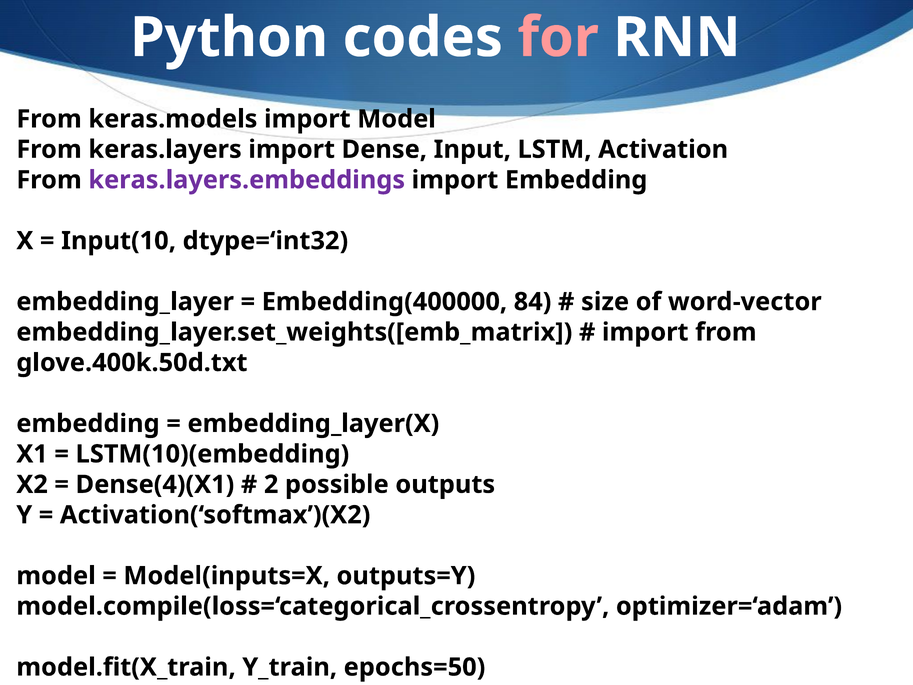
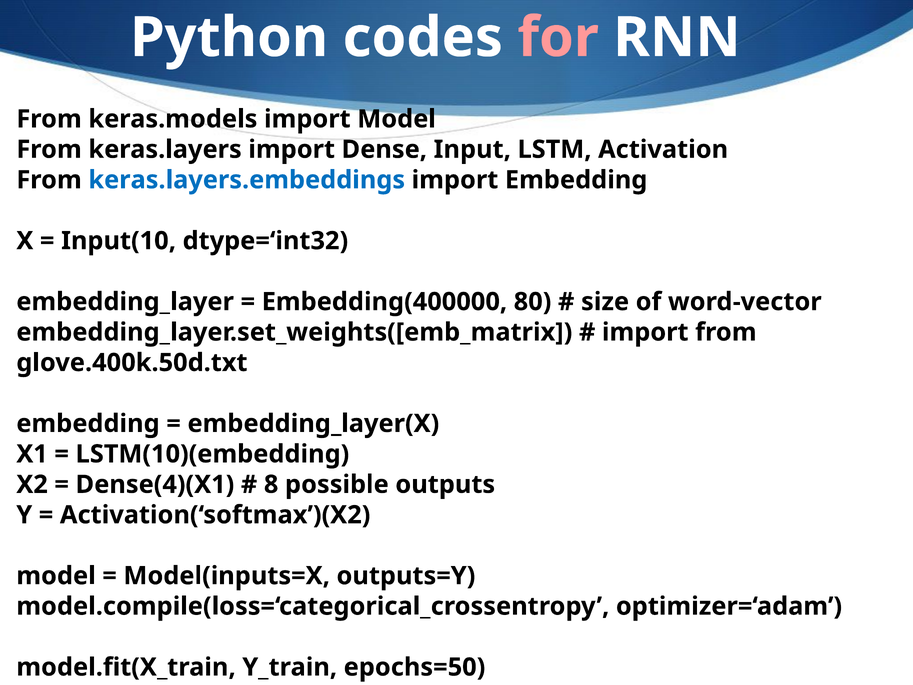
keras.layers.embeddings colour: purple -> blue
84: 84 -> 80
2: 2 -> 8
